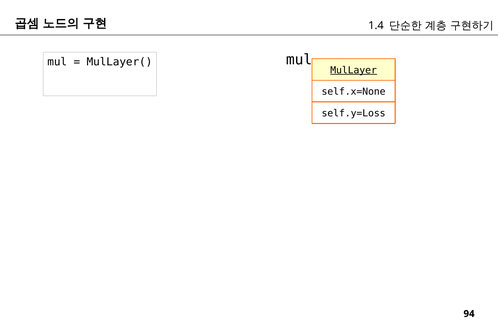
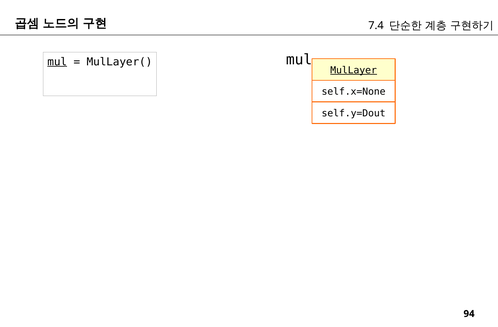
1.4: 1.4 -> 7.4
mul at (57, 62) underline: none -> present
self.y=Loss: self.y=Loss -> self.y=Dout
